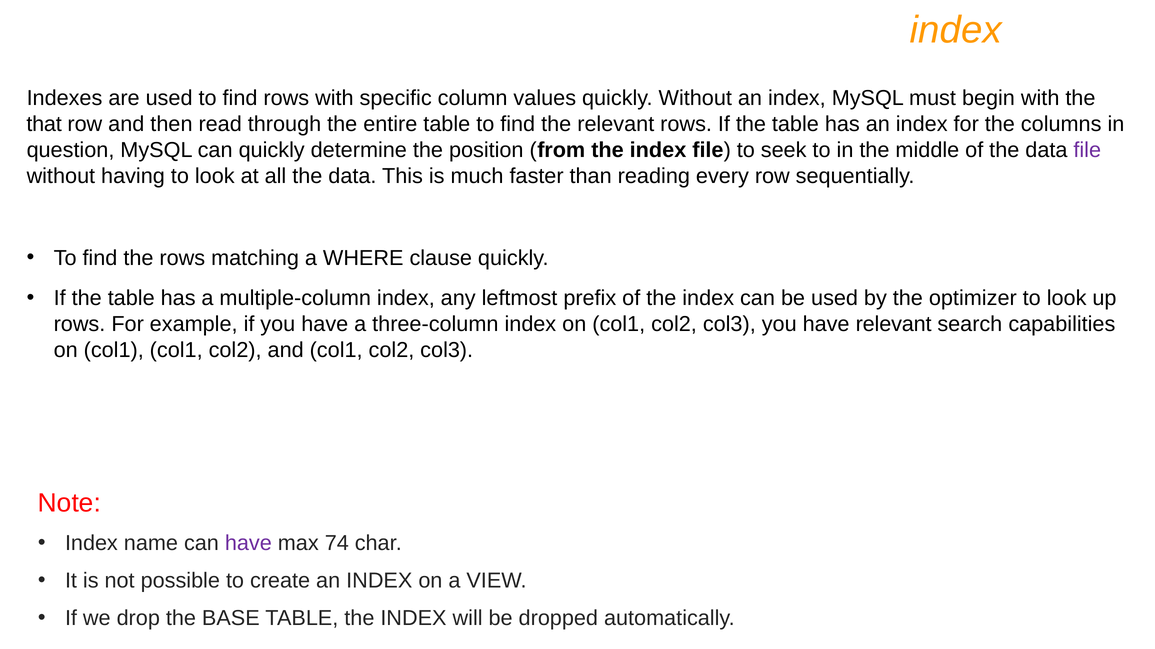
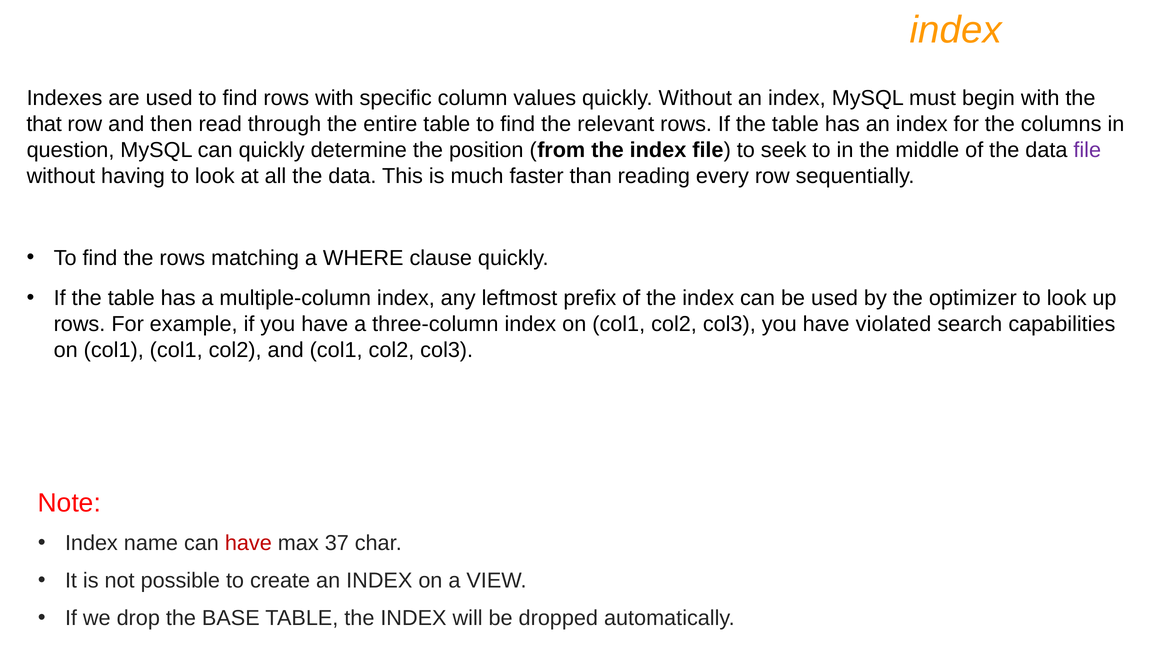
have relevant: relevant -> violated
have at (248, 544) colour: purple -> red
74: 74 -> 37
